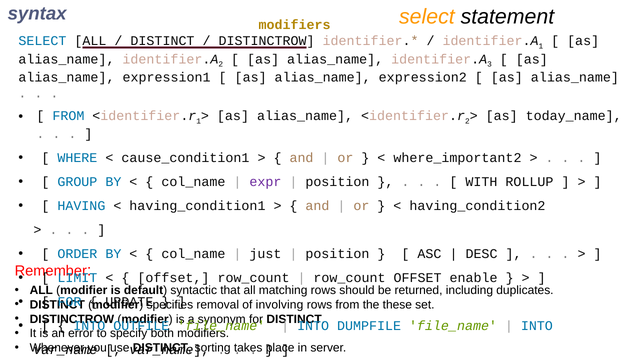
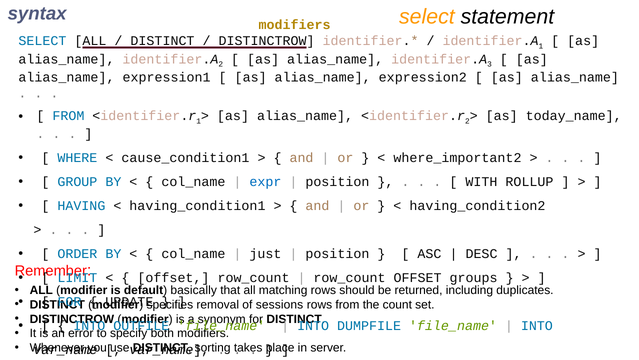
expr colour: purple -> blue
enable: enable -> groups
syntactic: syntactic -> basically
involving: involving -> sessions
these: these -> count
